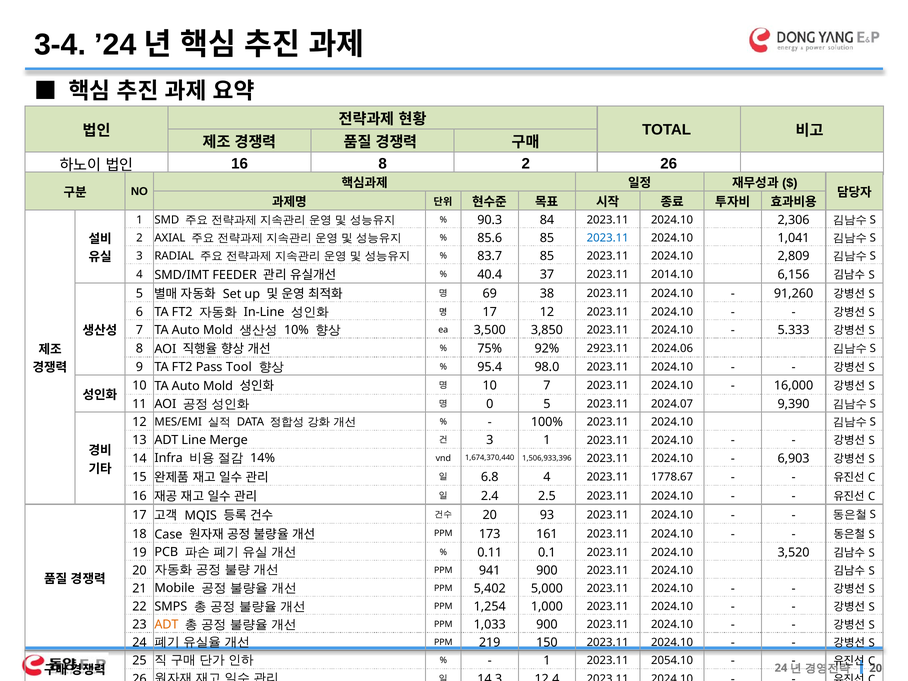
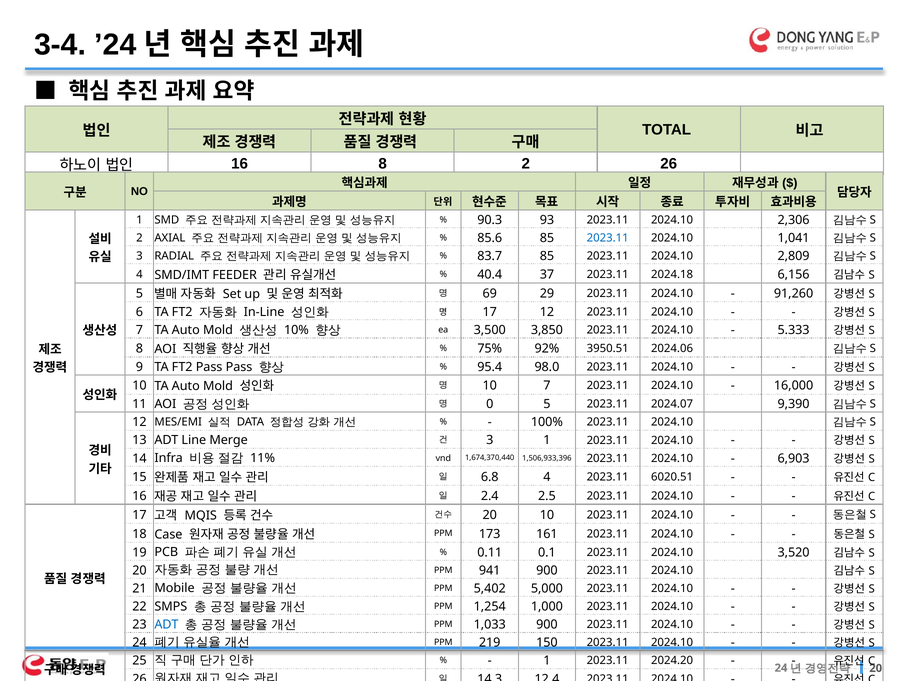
84: 84 -> 93
2014.10: 2014.10 -> 2024.18
38: 38 -> 29
2923.11: 2923.11 -> 3950.51
Pass Tool: Tool -> Pass
14%: 14% -> 11%
1778.67: 1778.67 -> 6020.51
20 93: 93 -> 10
ADT at (166, 625) colour: orange -> blue
2054.10: 2054.10 -> 2024.20
